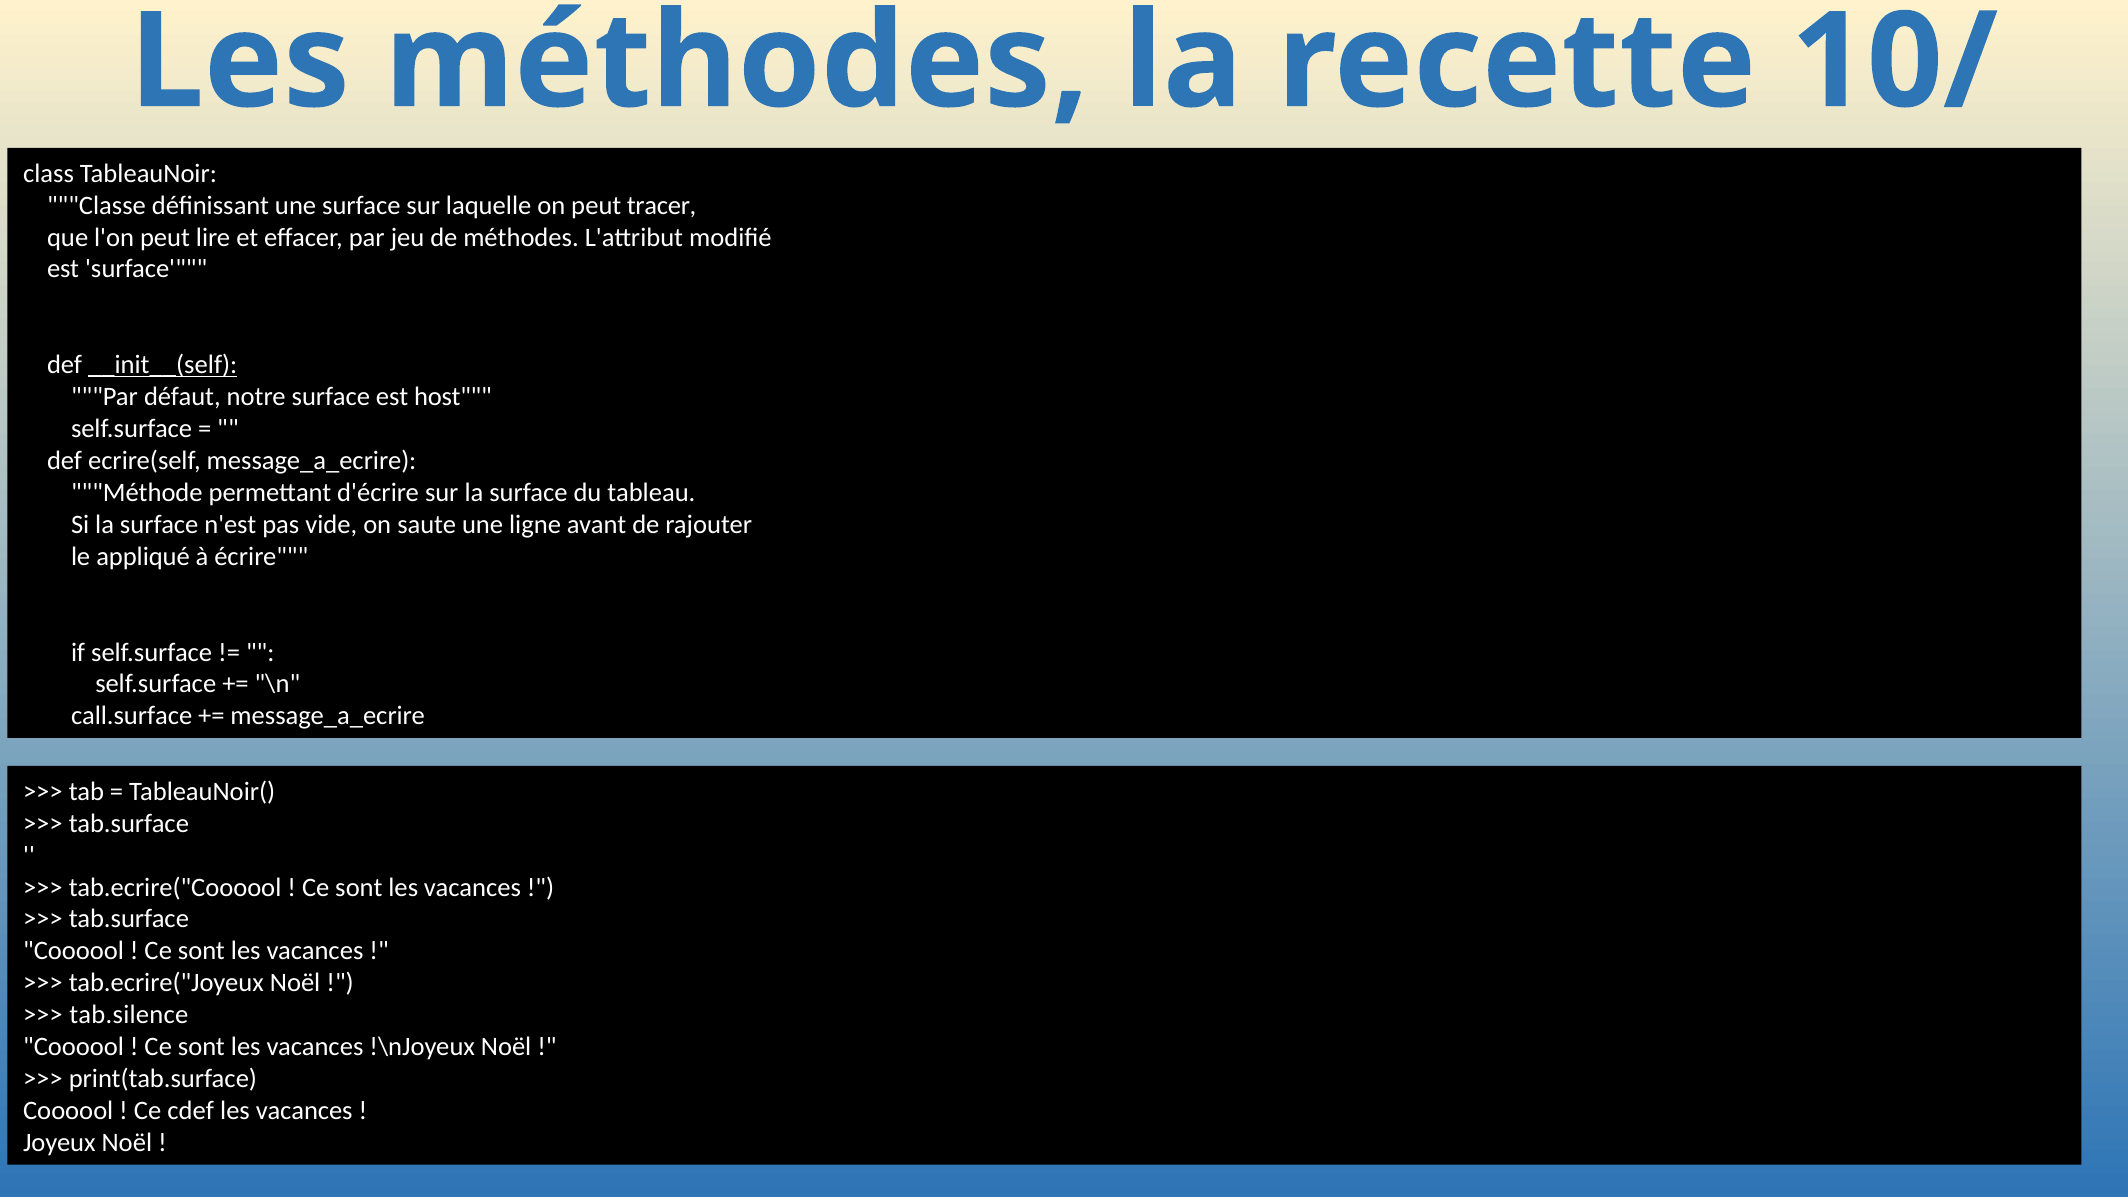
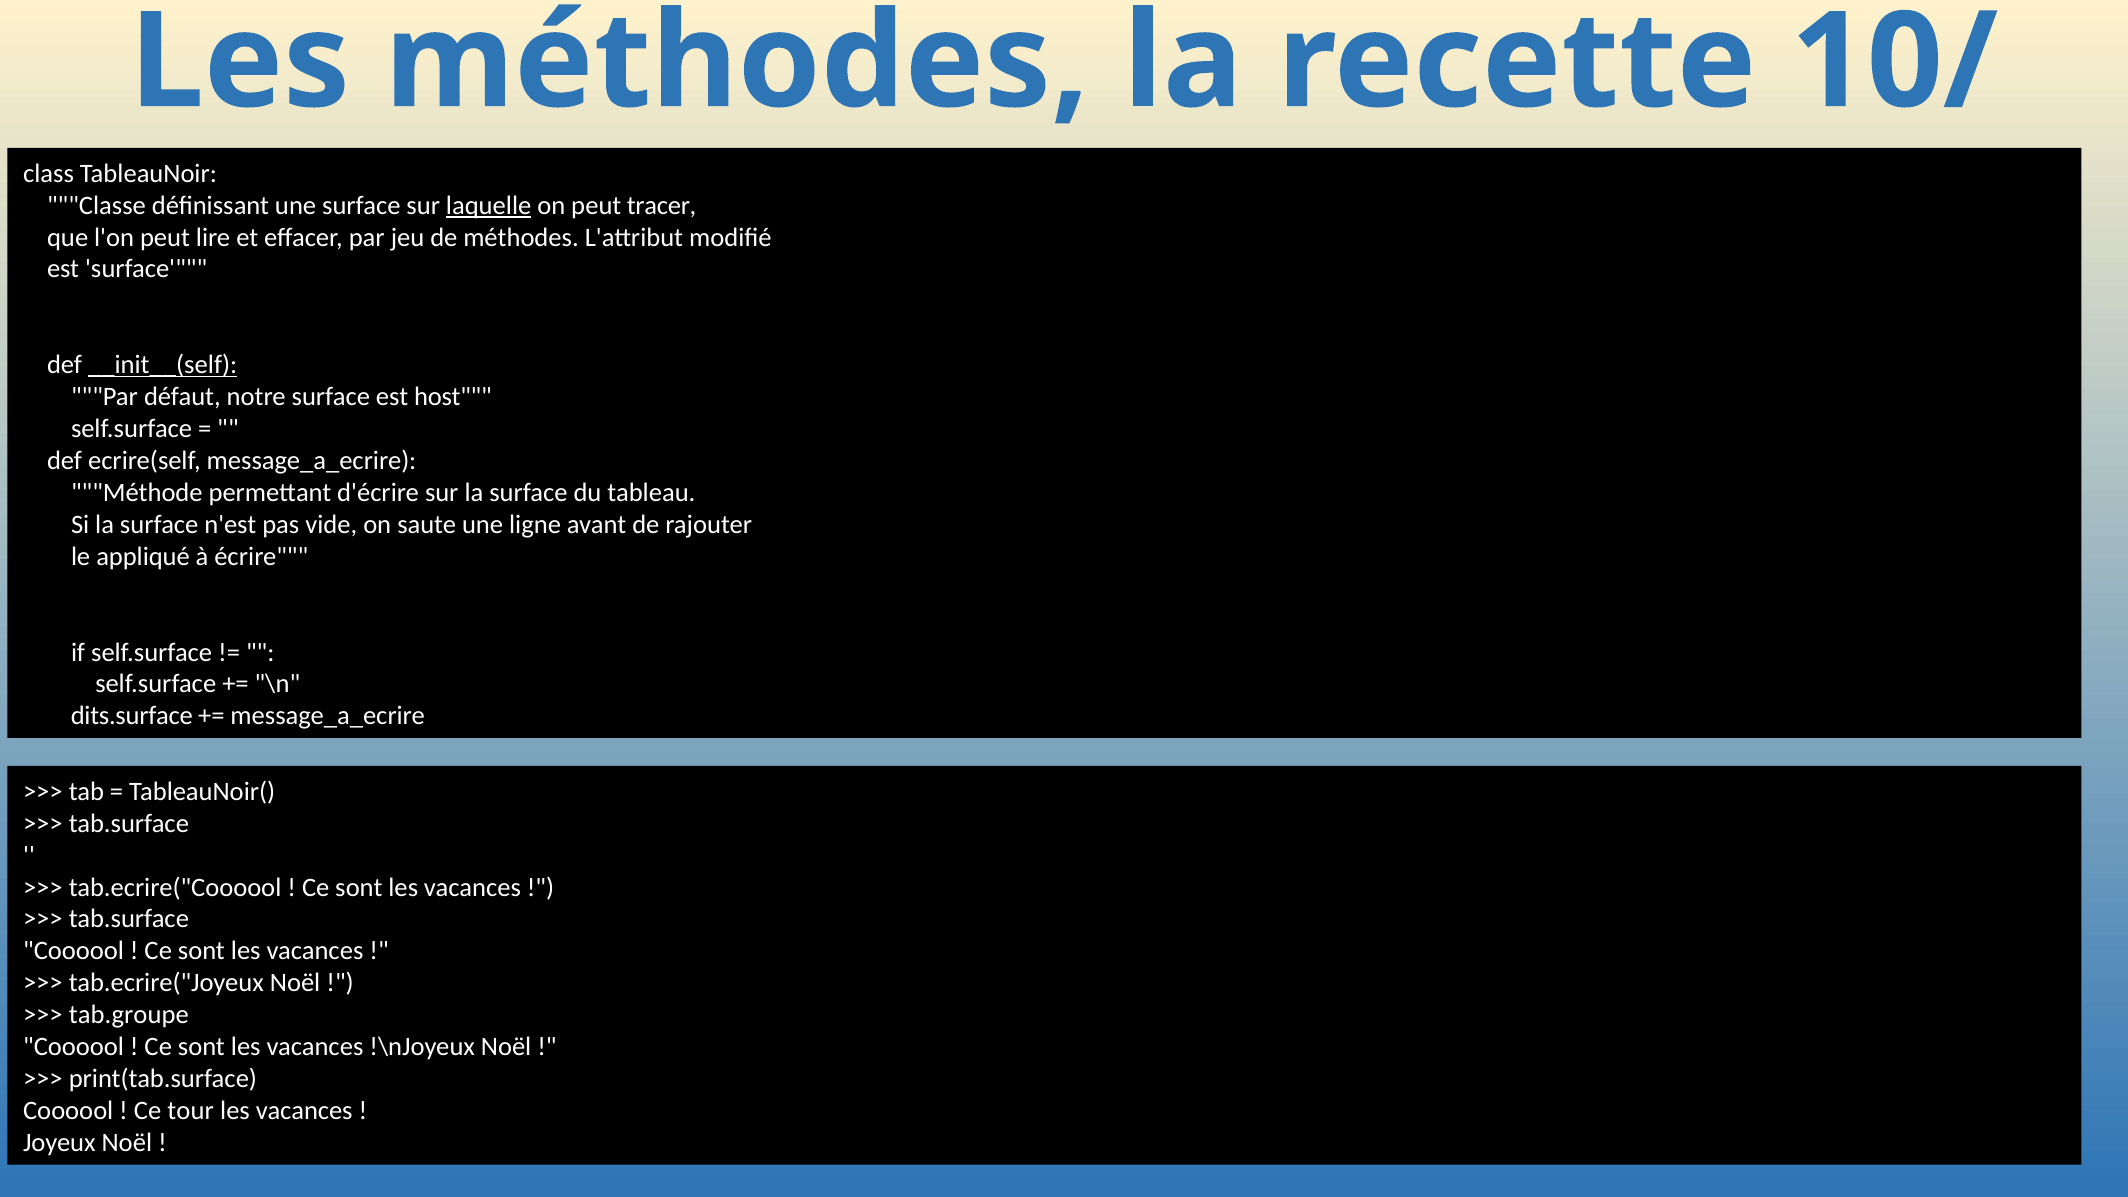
laquelle underline: none -> present
call.surface: call.surface -> dits.surface
tab.silence: tab.silence -> tab.groupe
cdef: cdef -> tour
